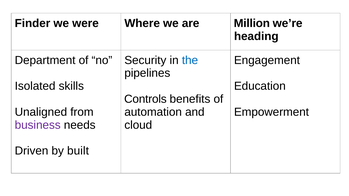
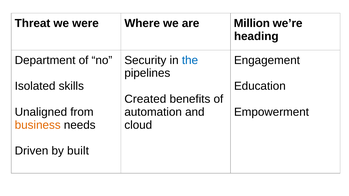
Finder: Finder -> Threat
Controls: Controls -> Created
business colour: purple -> orange
